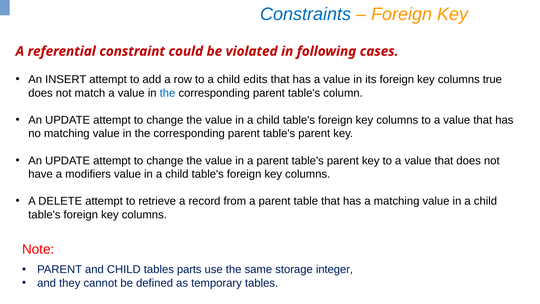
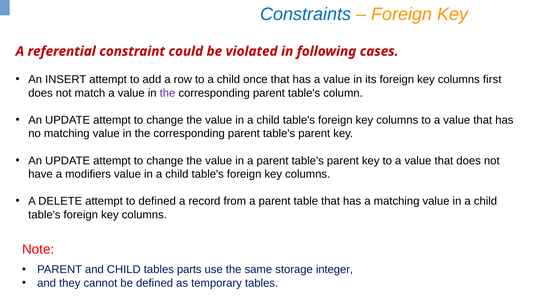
edits: edits -> once
true: true -> first
the at (168, 93) colour: blue -> purple
to retrieve: retrieve -> defined
